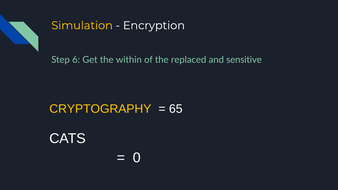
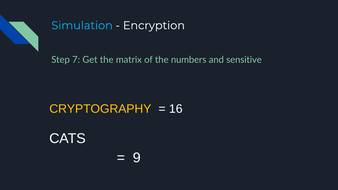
Simulation colour: yellow -> light blue
6: 6 -> 7
within: within -> matrix
replaced: replaced -> numbers
65: 65 -> 16
0: 0 -> 9
